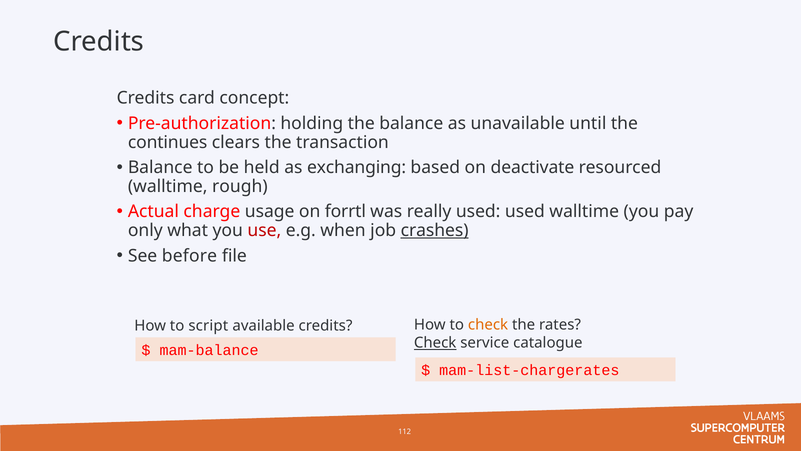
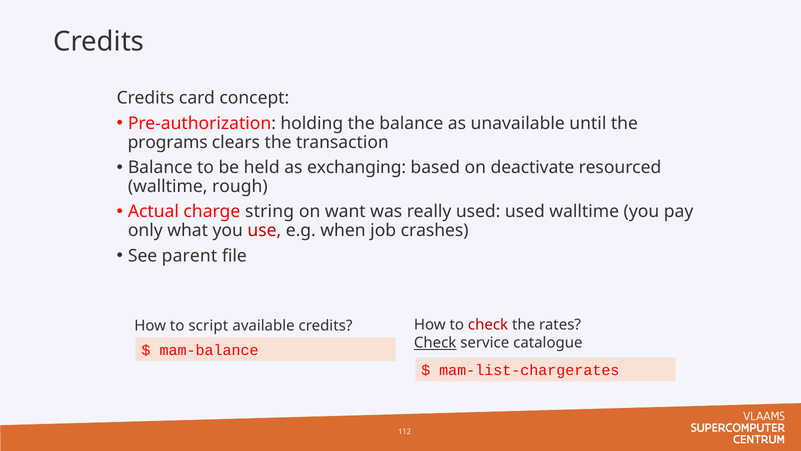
continues: continues -> programs
usage: usage -> string
forrtl: forrtl -> want
crashes underline: present -> none
before: before -> parent
check at (488, 325) colour: orange -> red
